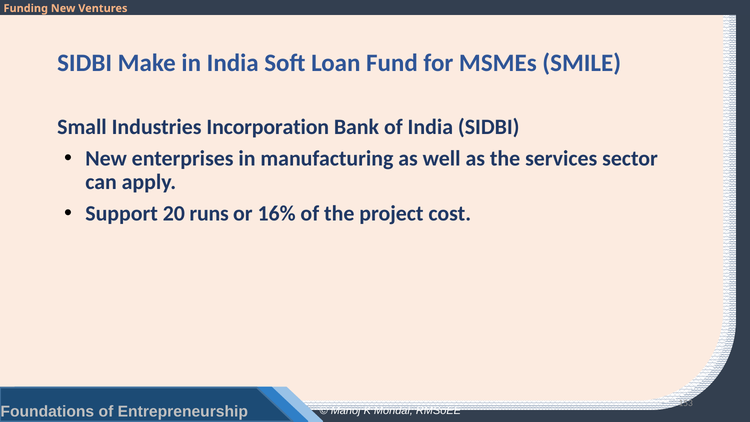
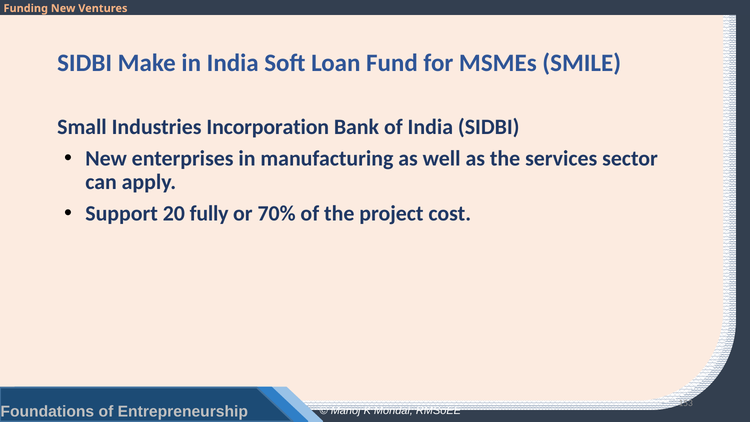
runs: runs -> fully
16%: 16% -> 70%
